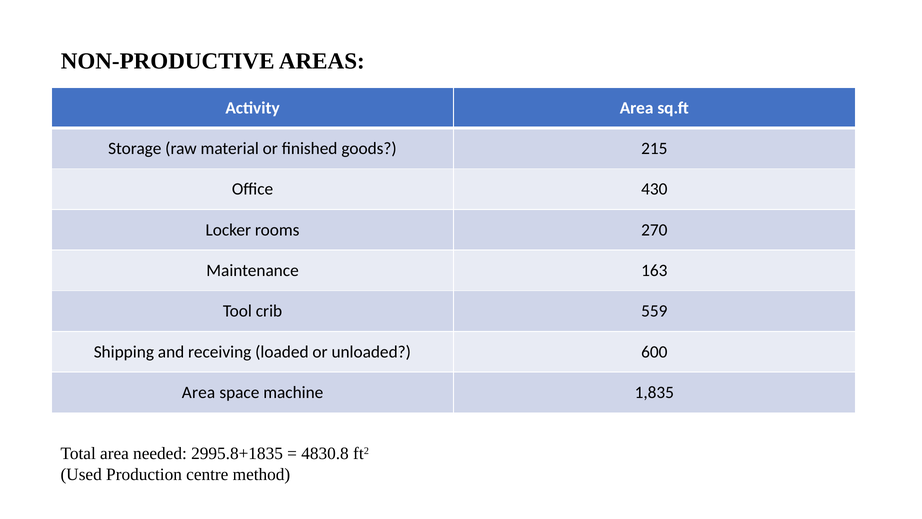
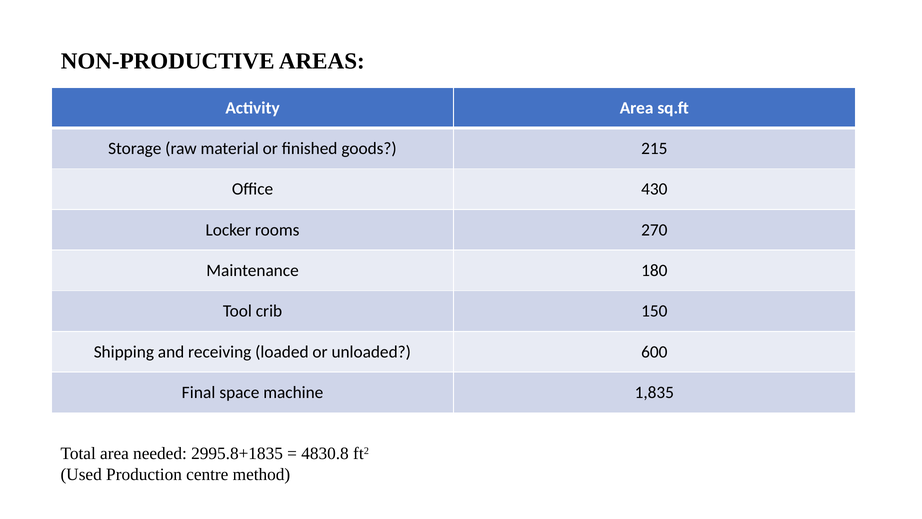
163: 163 -> 180
559: 559 -> 150
Area at (199, 392): Area -> Final
